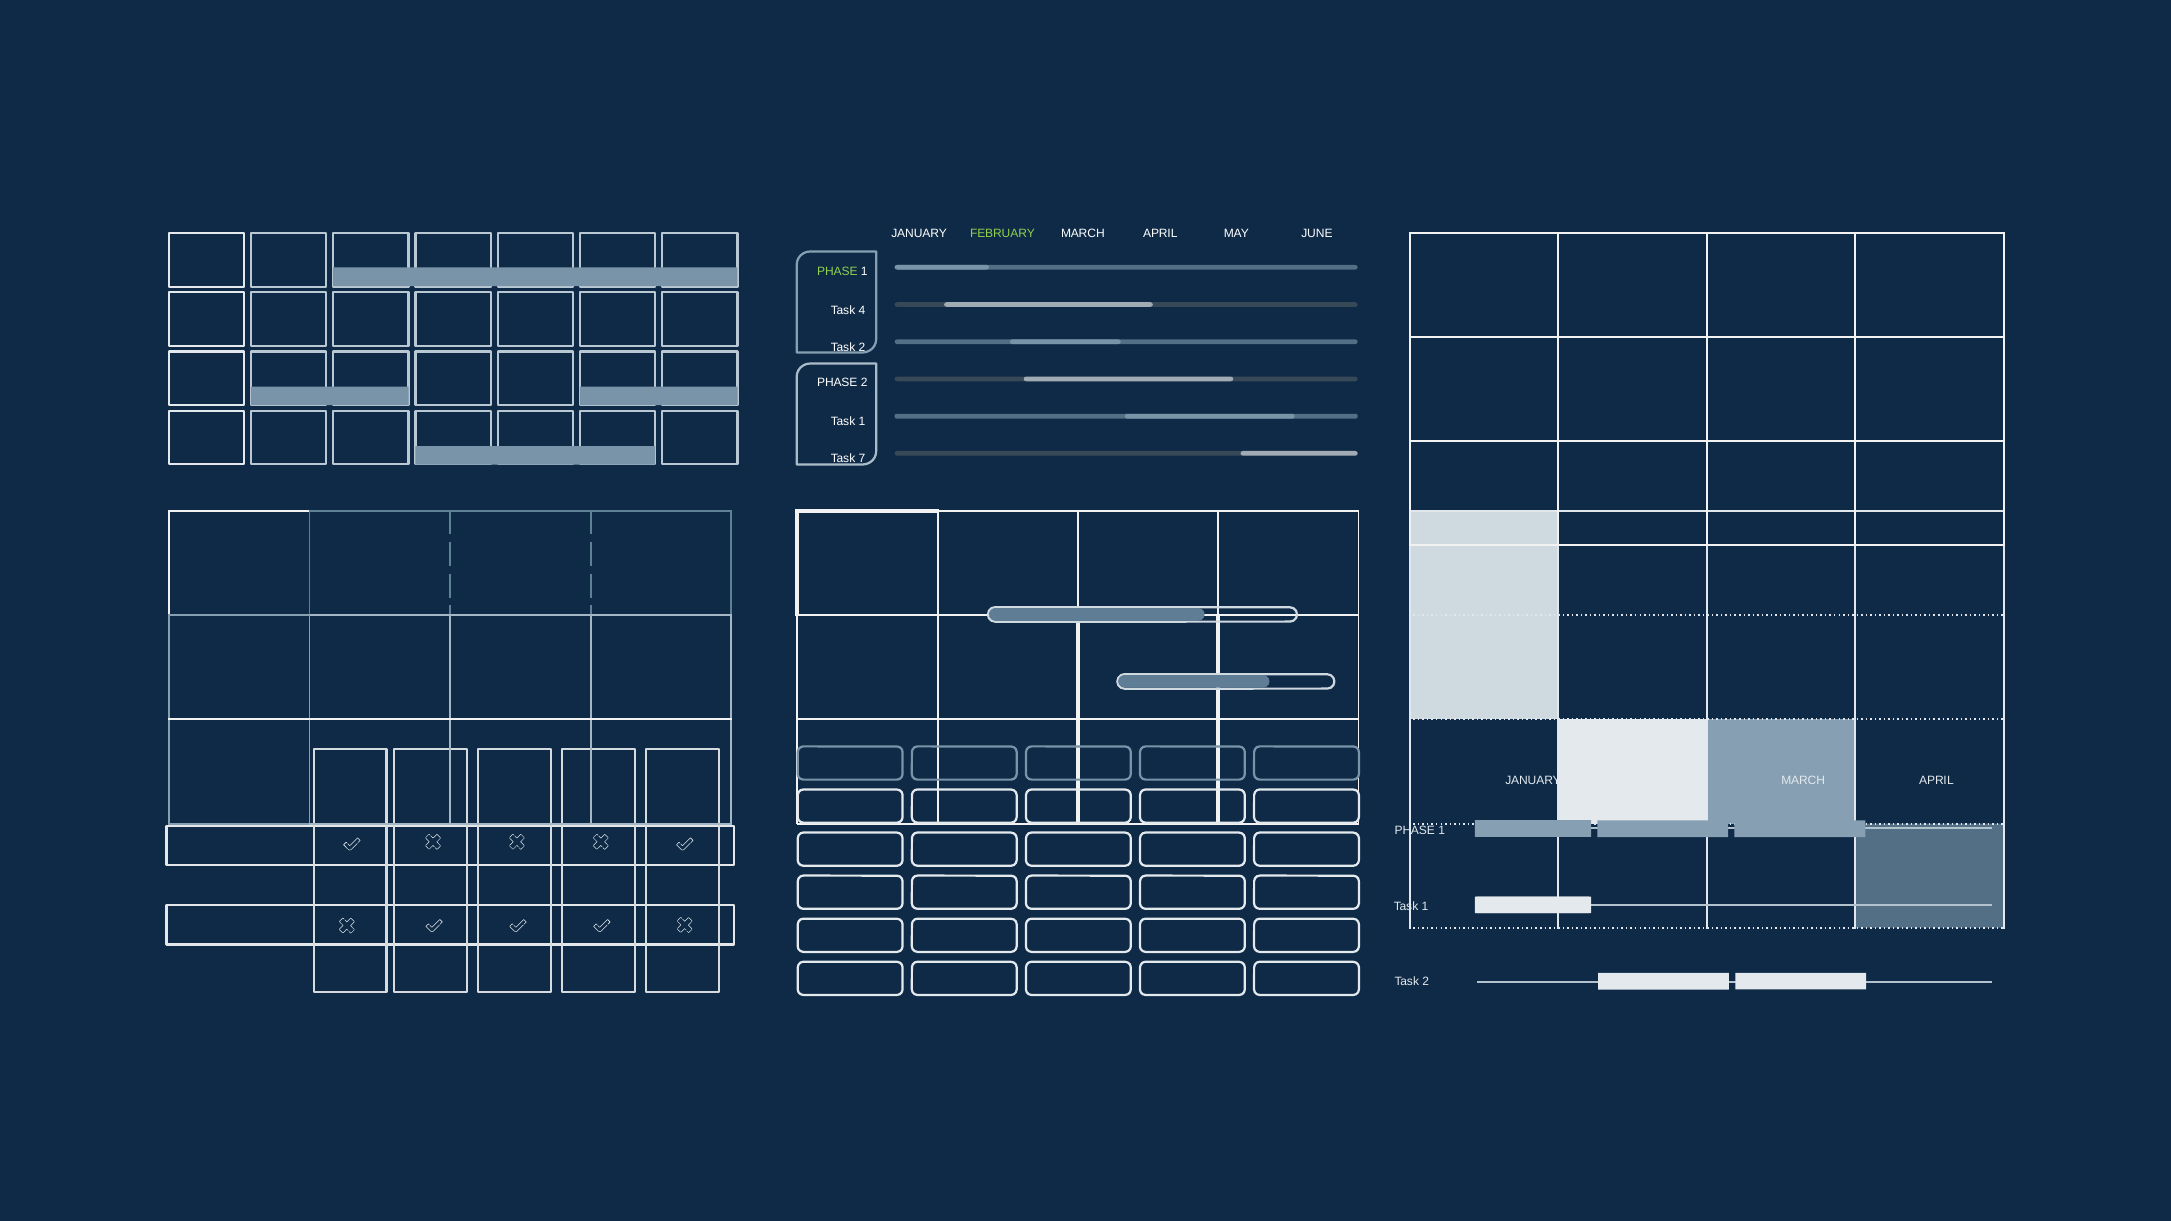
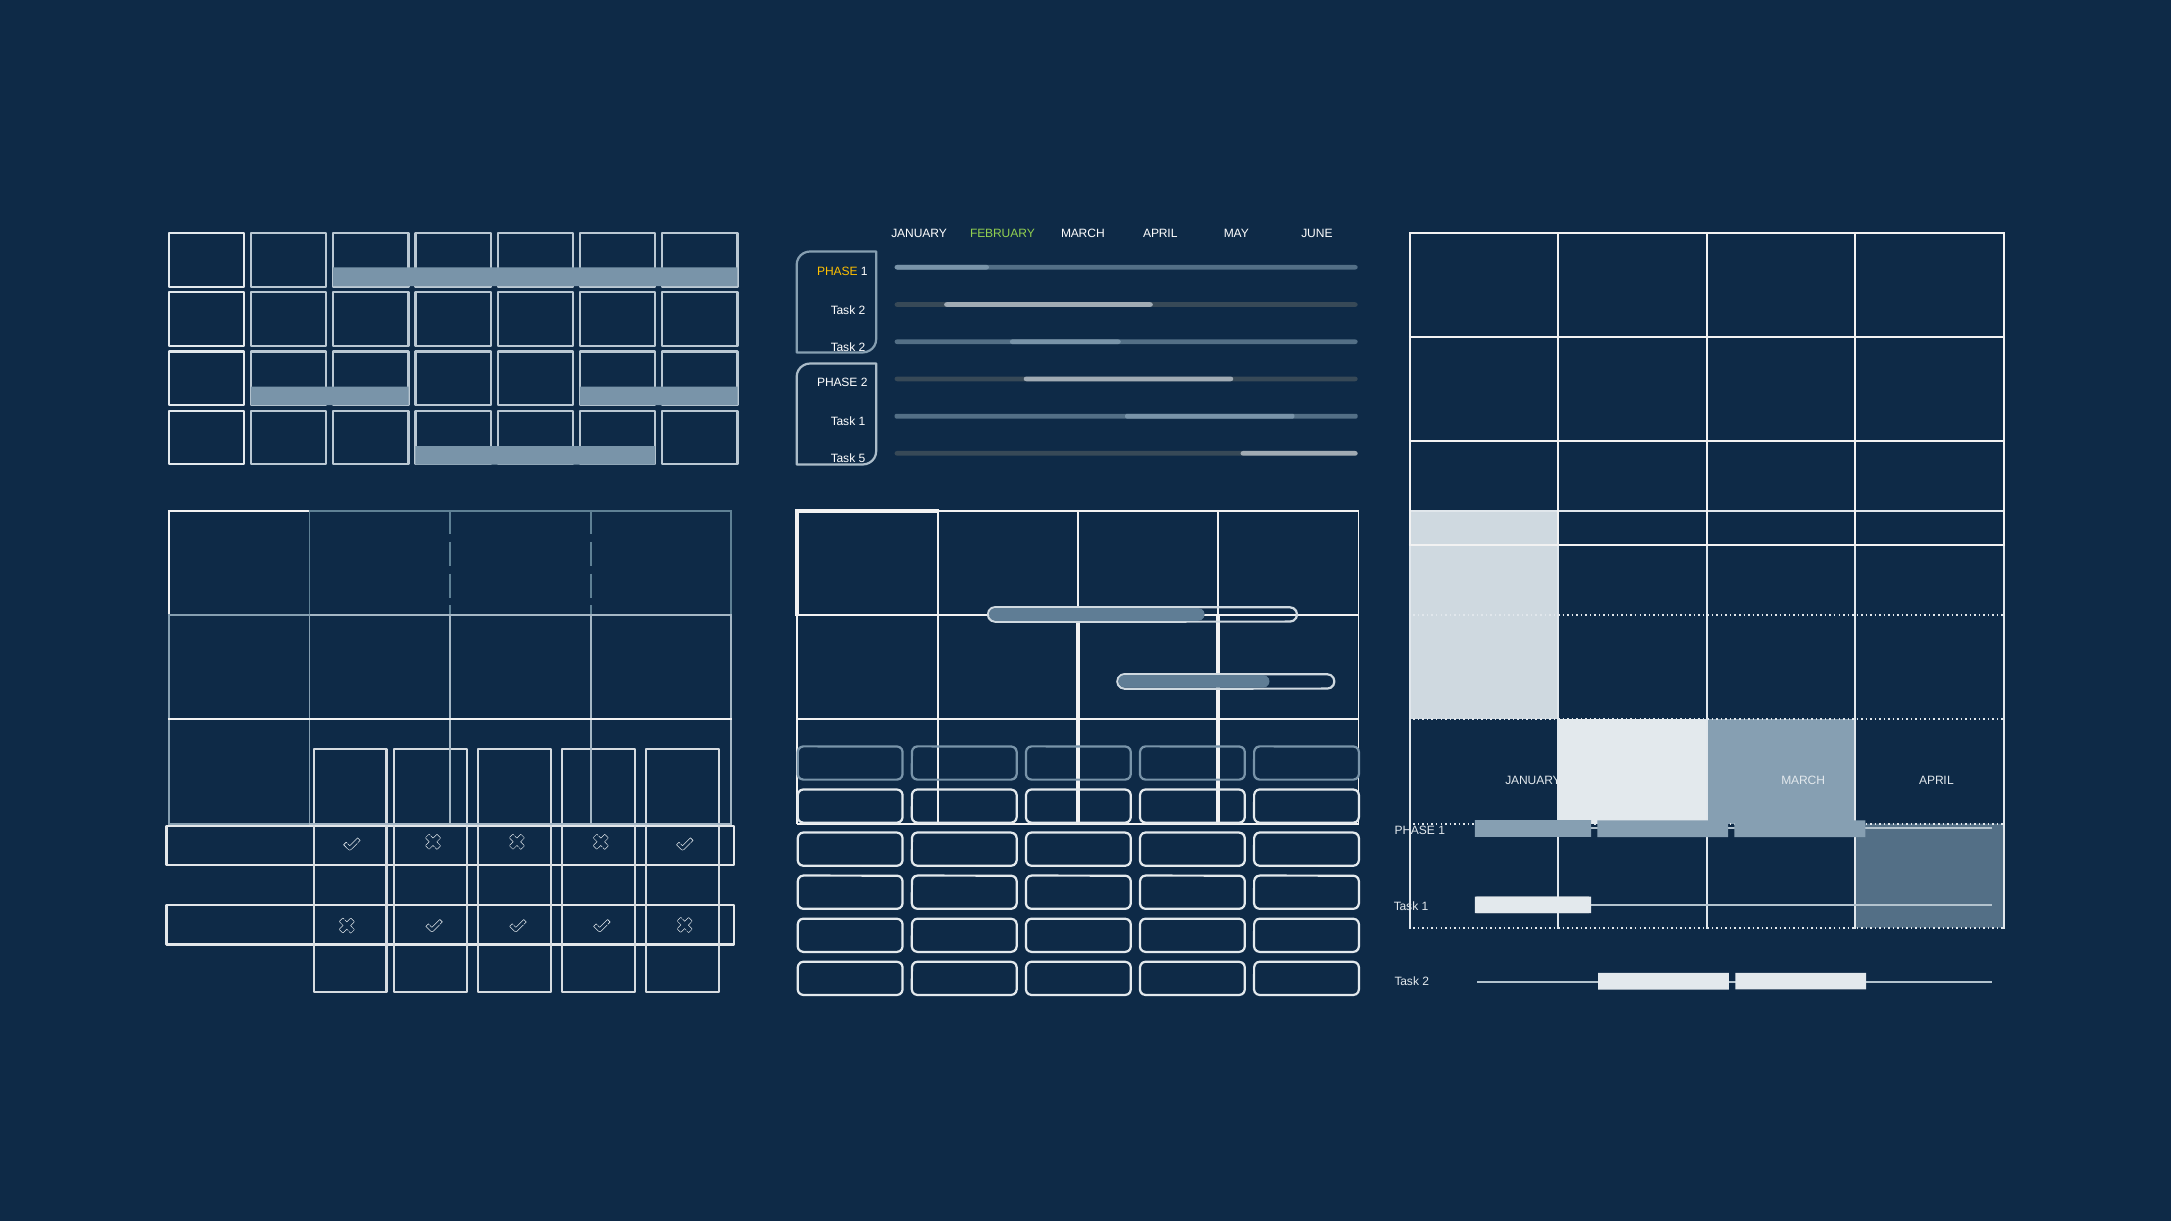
PHASE at (837, 272) colour: light green -> yellow
4 at (862, 310): 4 -> 2
7: 7 -> 5
